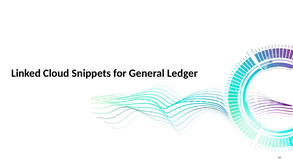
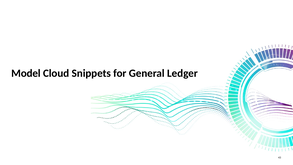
Linked: Linked -> Model
